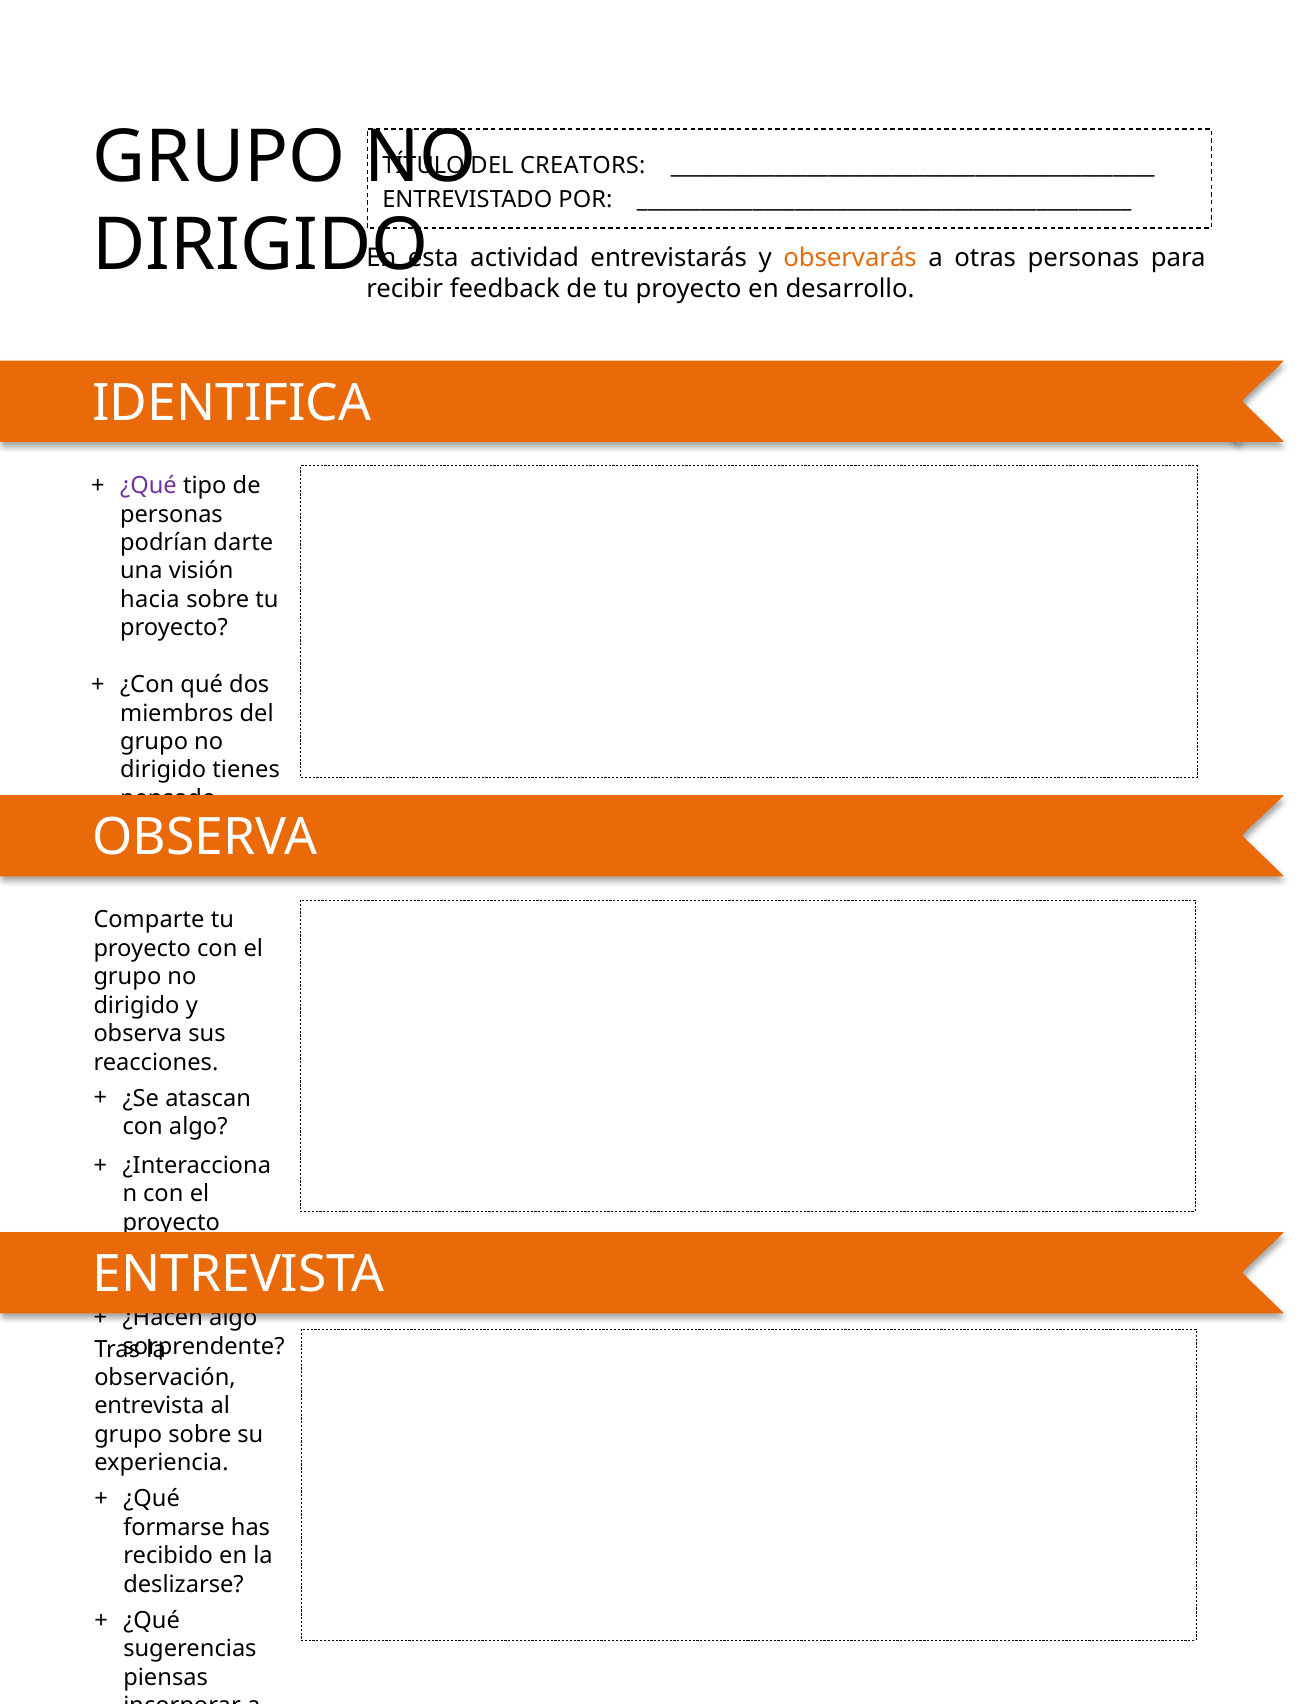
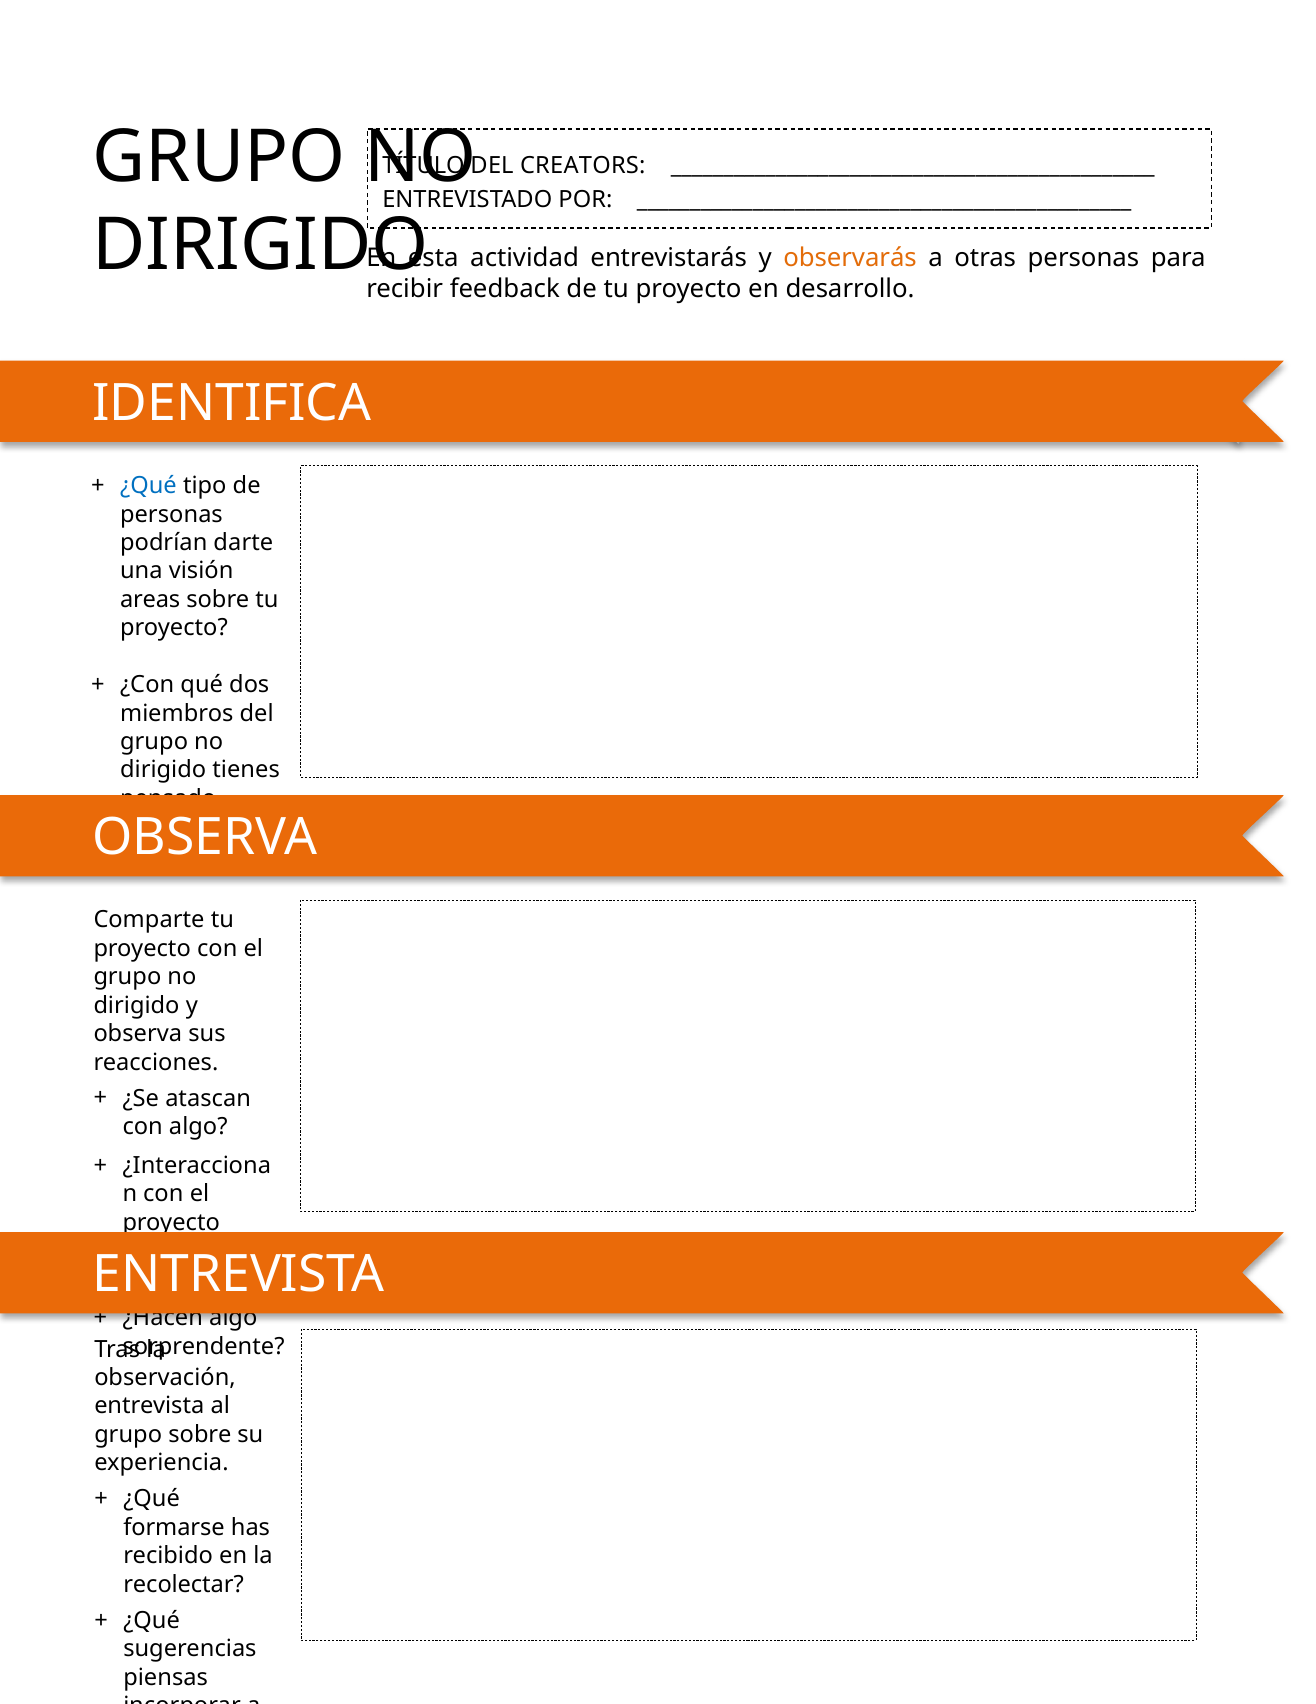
¿Qué at (148, 486) colour: purple -> blue
hacia: hacia -> areas
deslizarse: deslizarse -> recolectar
